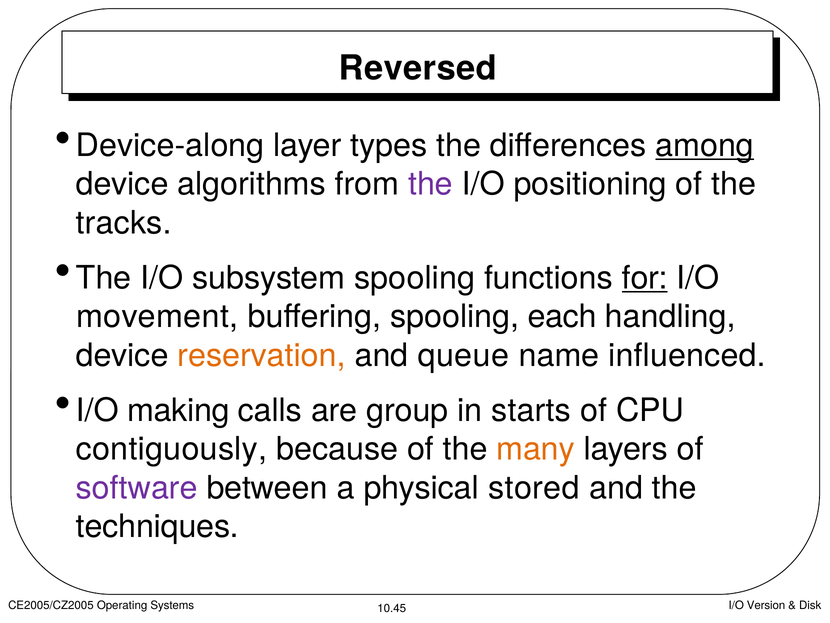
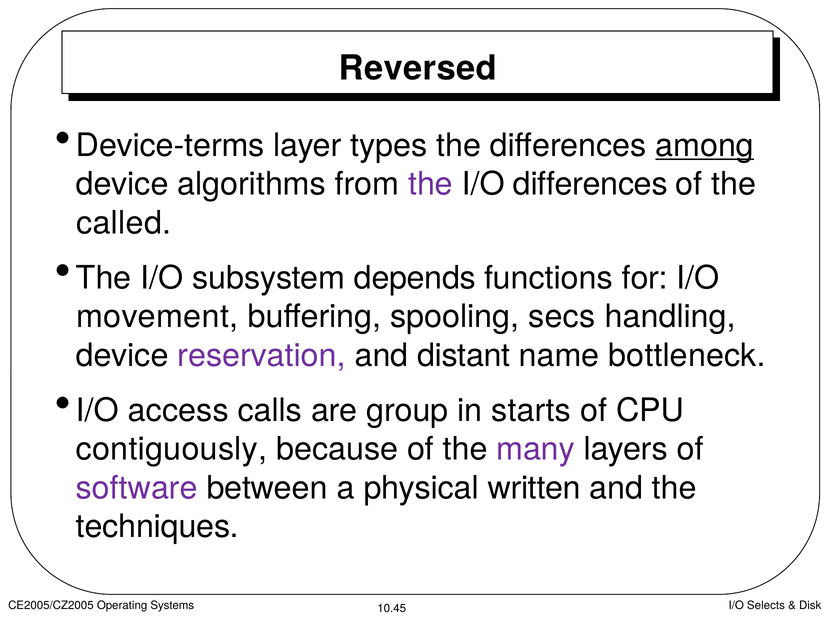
Device-along: Device-along -> Device-terms
I/O positioning: positioning -> differences
tracks: tracks -> called
subsystem spooling: spooling -> depends
for underline: present -> none
each: each -> secs
reservation colour: orange -> purple
queue: queue -> distant
influenced: influenced -> bottleneck
making: making -> access
many colour: orange -> purple
stored: stored -> written
Version: Version -> Selects
